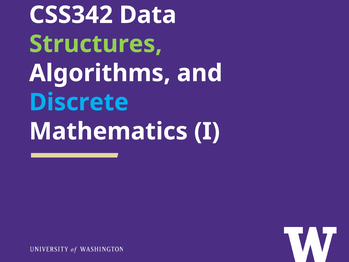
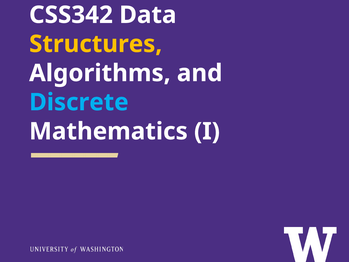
Structures colour: light green -> yellow
